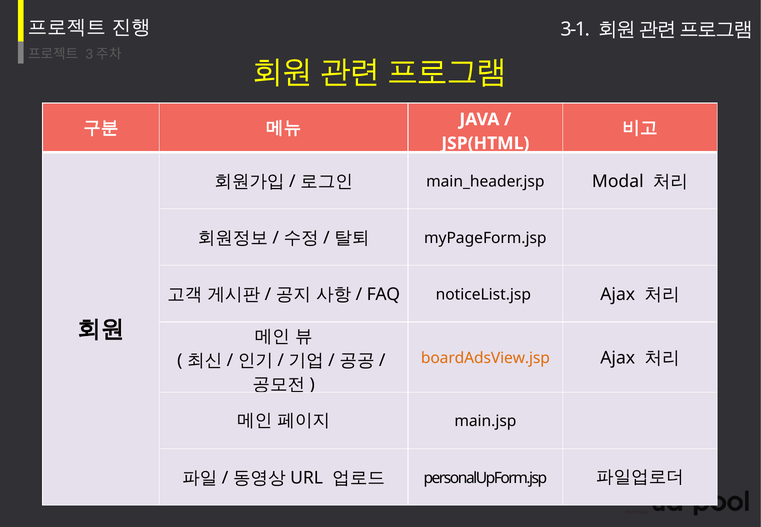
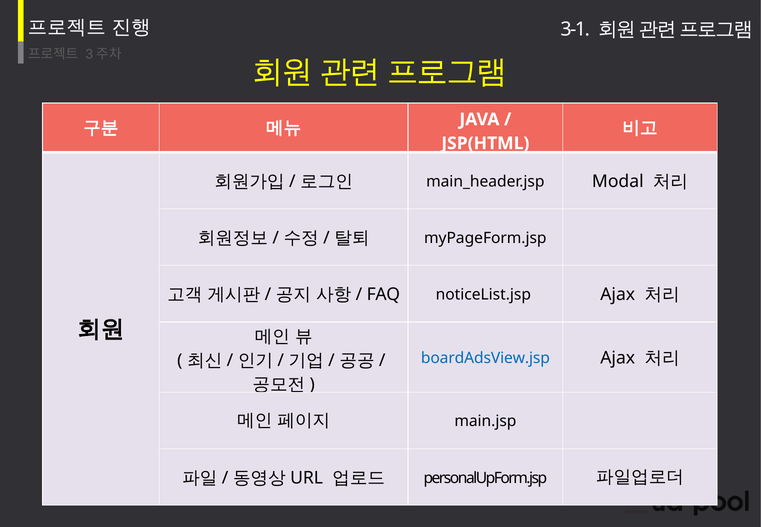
boardAdsView.jsp colour: orange -> blue
